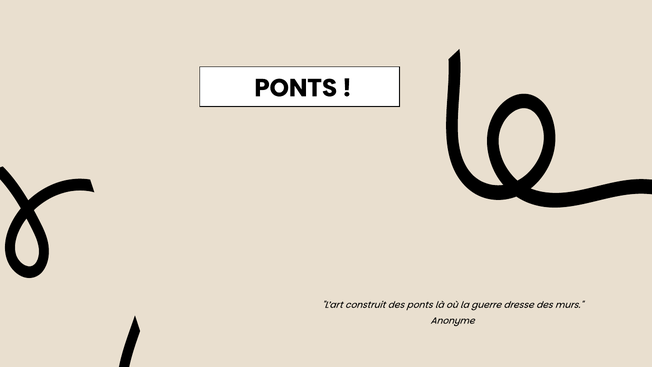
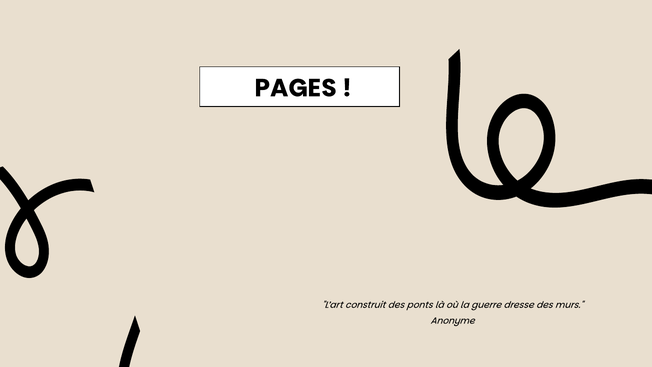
PONTS at (296, 88): PONTS -> PAGES
